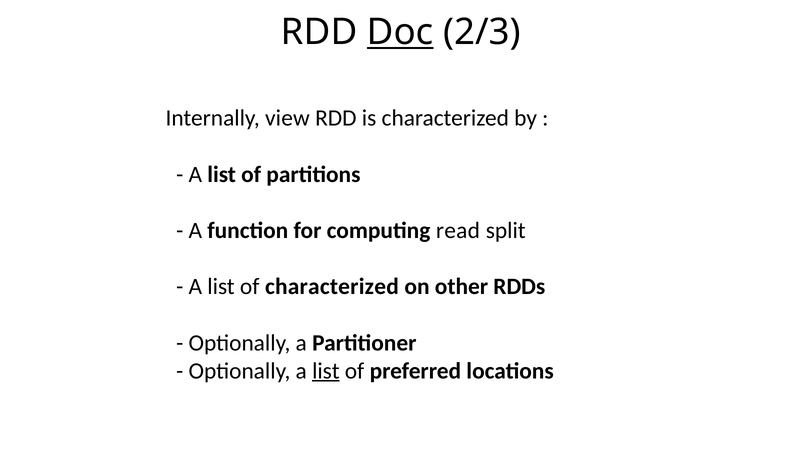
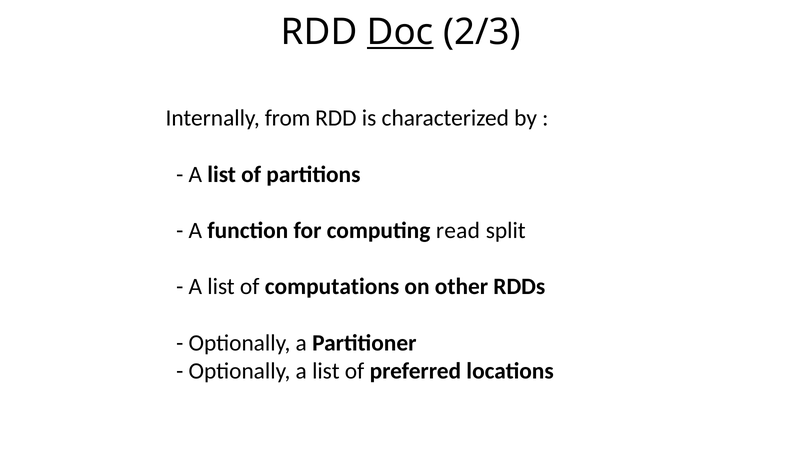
view: view -> from
of characterized: characterized -> computations
list at (326, 371) underline: present -> none
